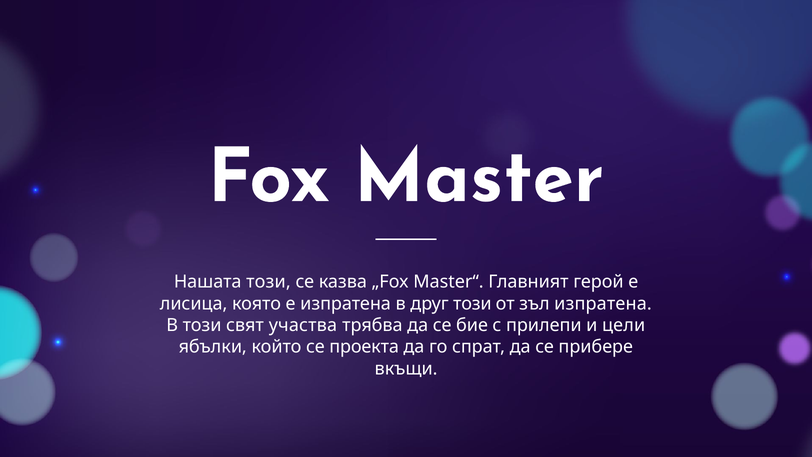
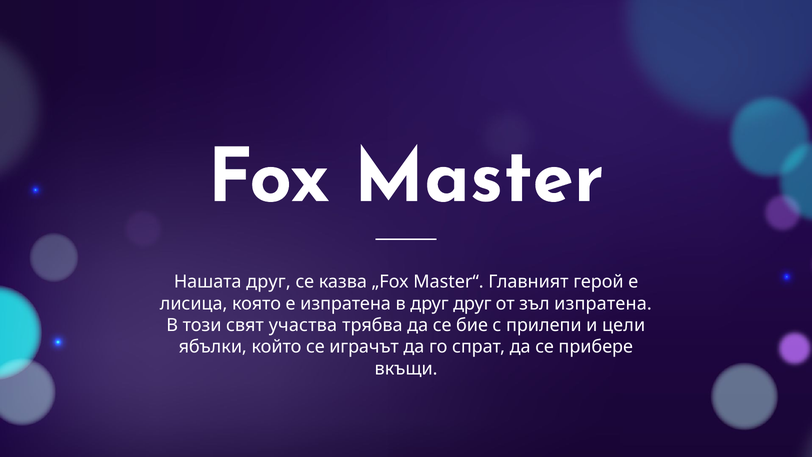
Нашата този: този -> друг
друг този: този -> друг
проекта: проекта -> играчът
